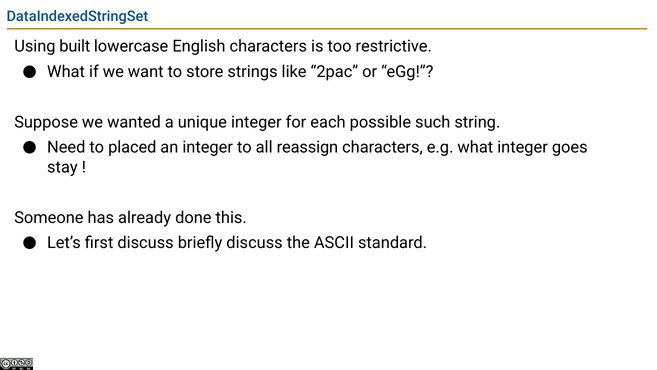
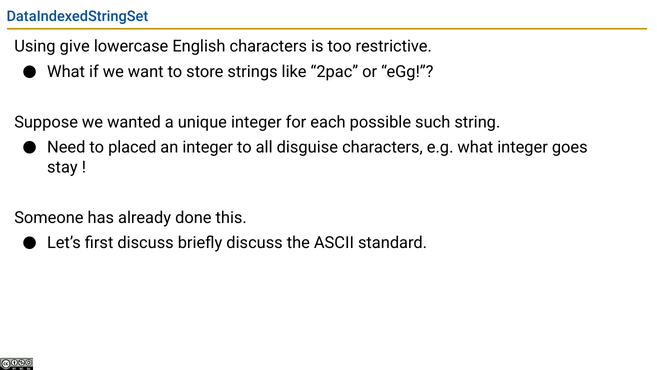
built: built -> give
reassign: reassign -> disguise
